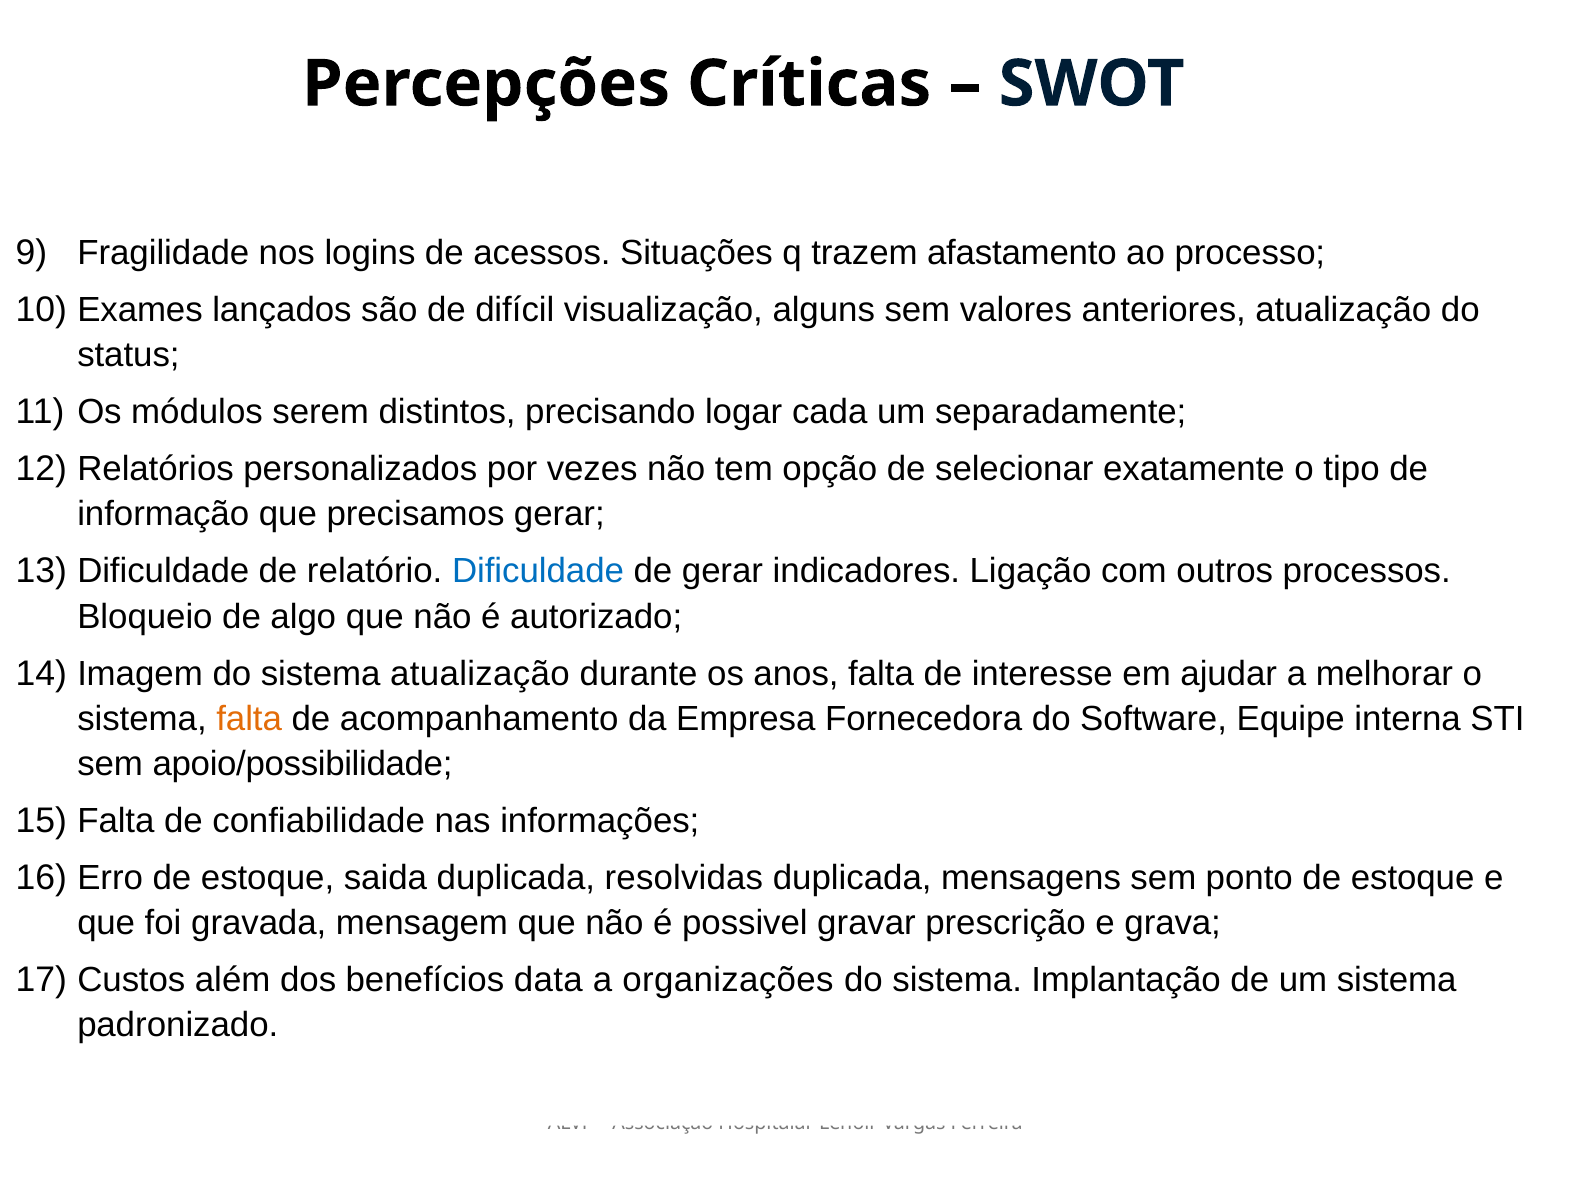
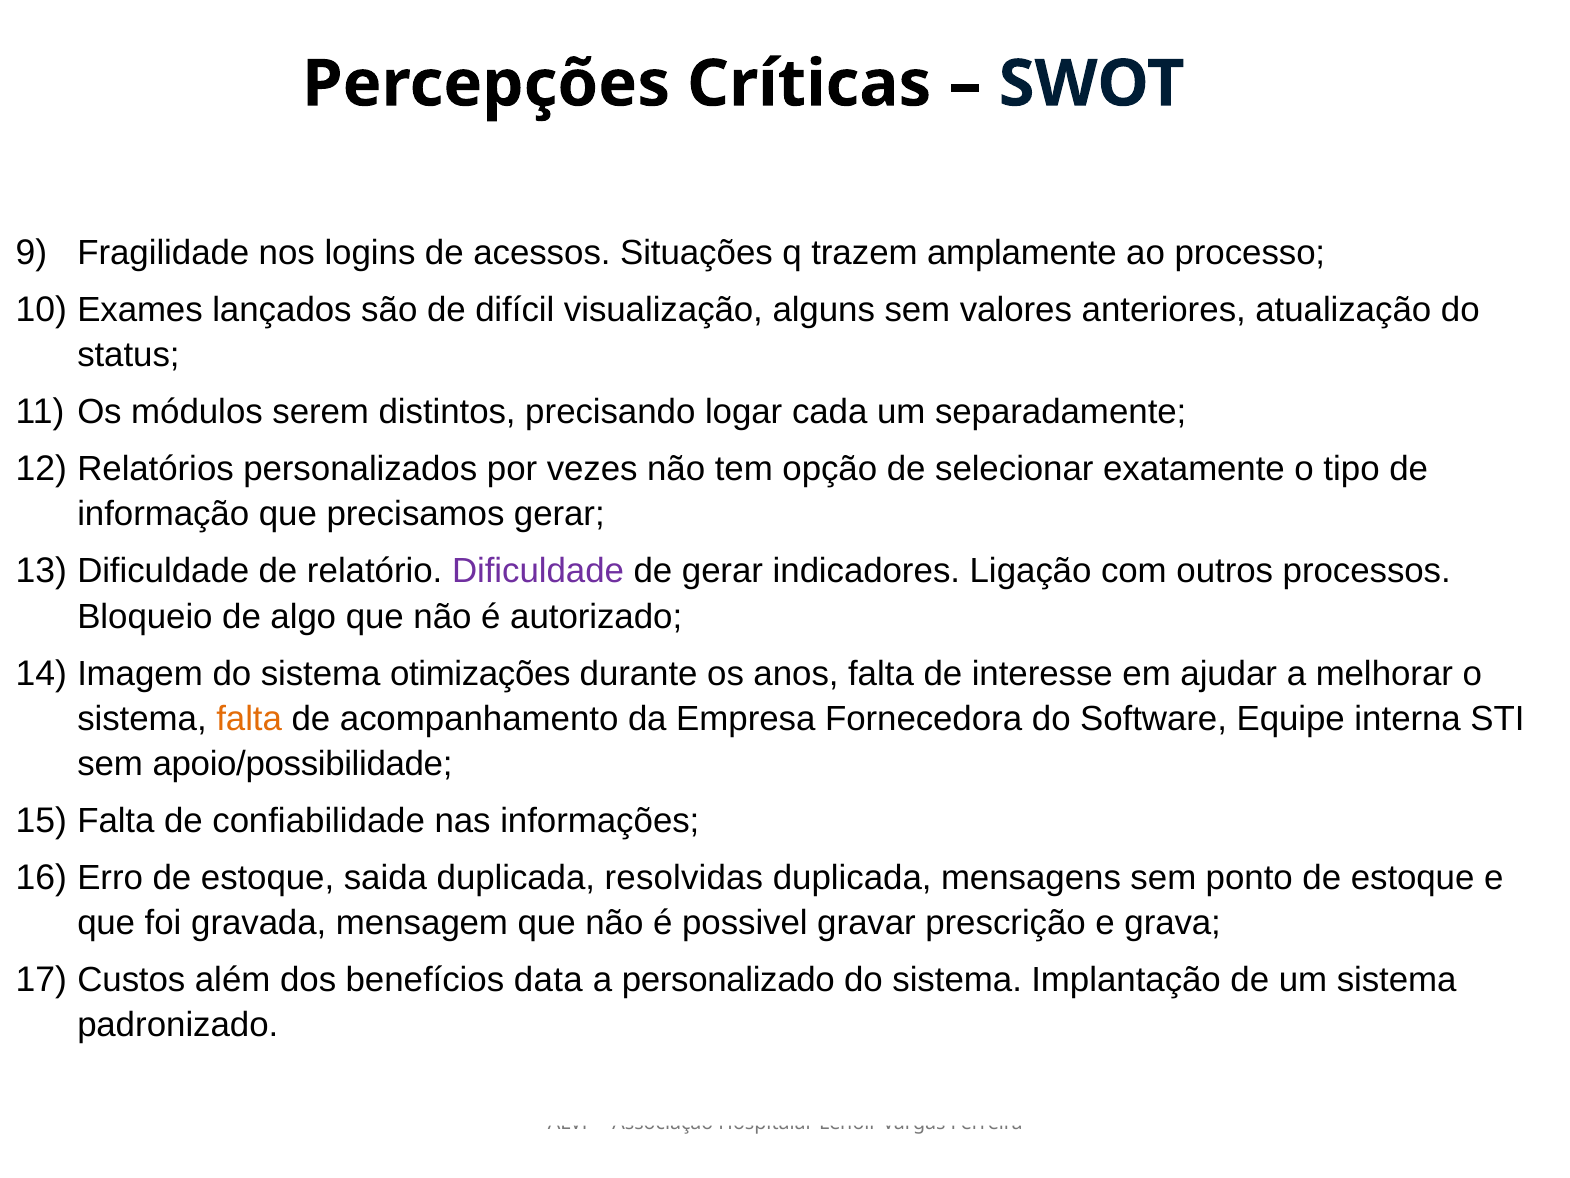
afastamento: afastamento -> amplamente
Dificuldade at (538, 571) colour: blue -> purple
sistema atualização: atualização -> otimizações
organizações: organizações -> personalizado
